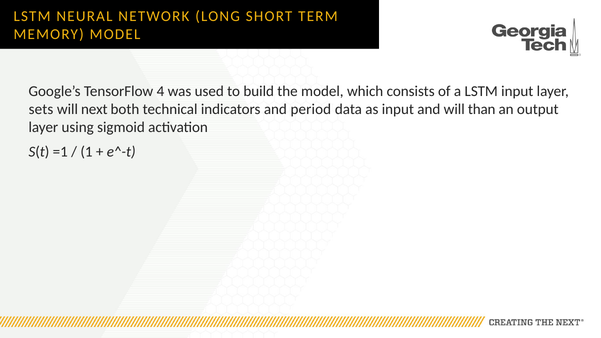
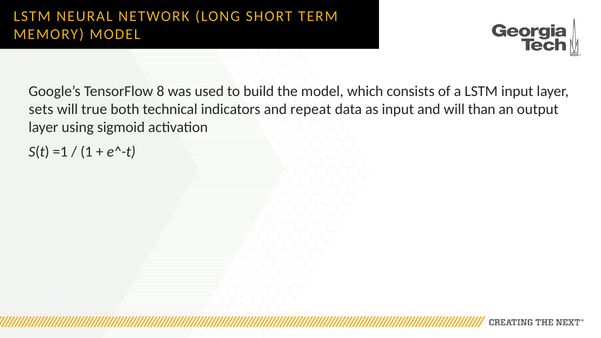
4: 4 -> 8
next: next -> true
period: period -> repeat
